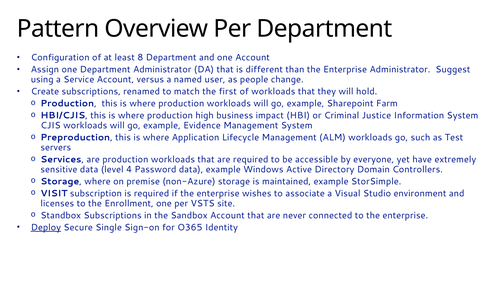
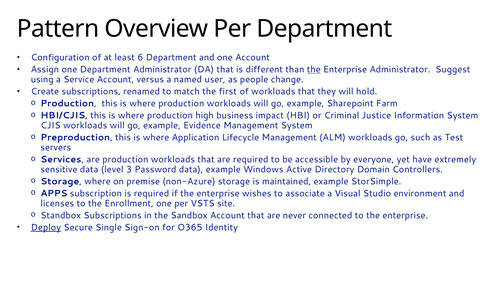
8: 8 -> 6
the at (314, 69) underline: none -> present
4: 4 -> 3
VISIT: VISIT -> APPS
